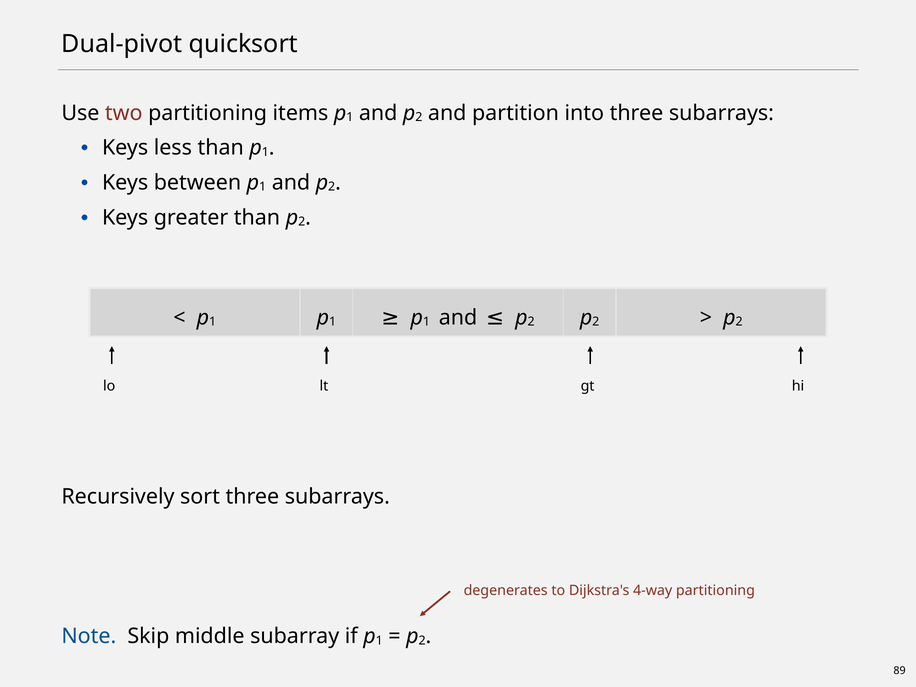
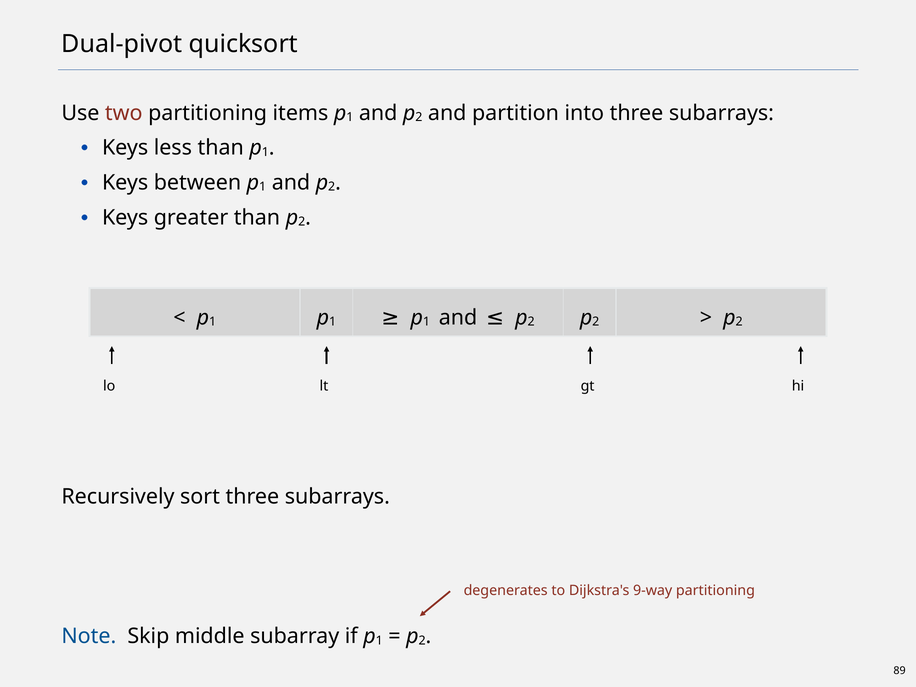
4-way: 4-way -> 9-way
